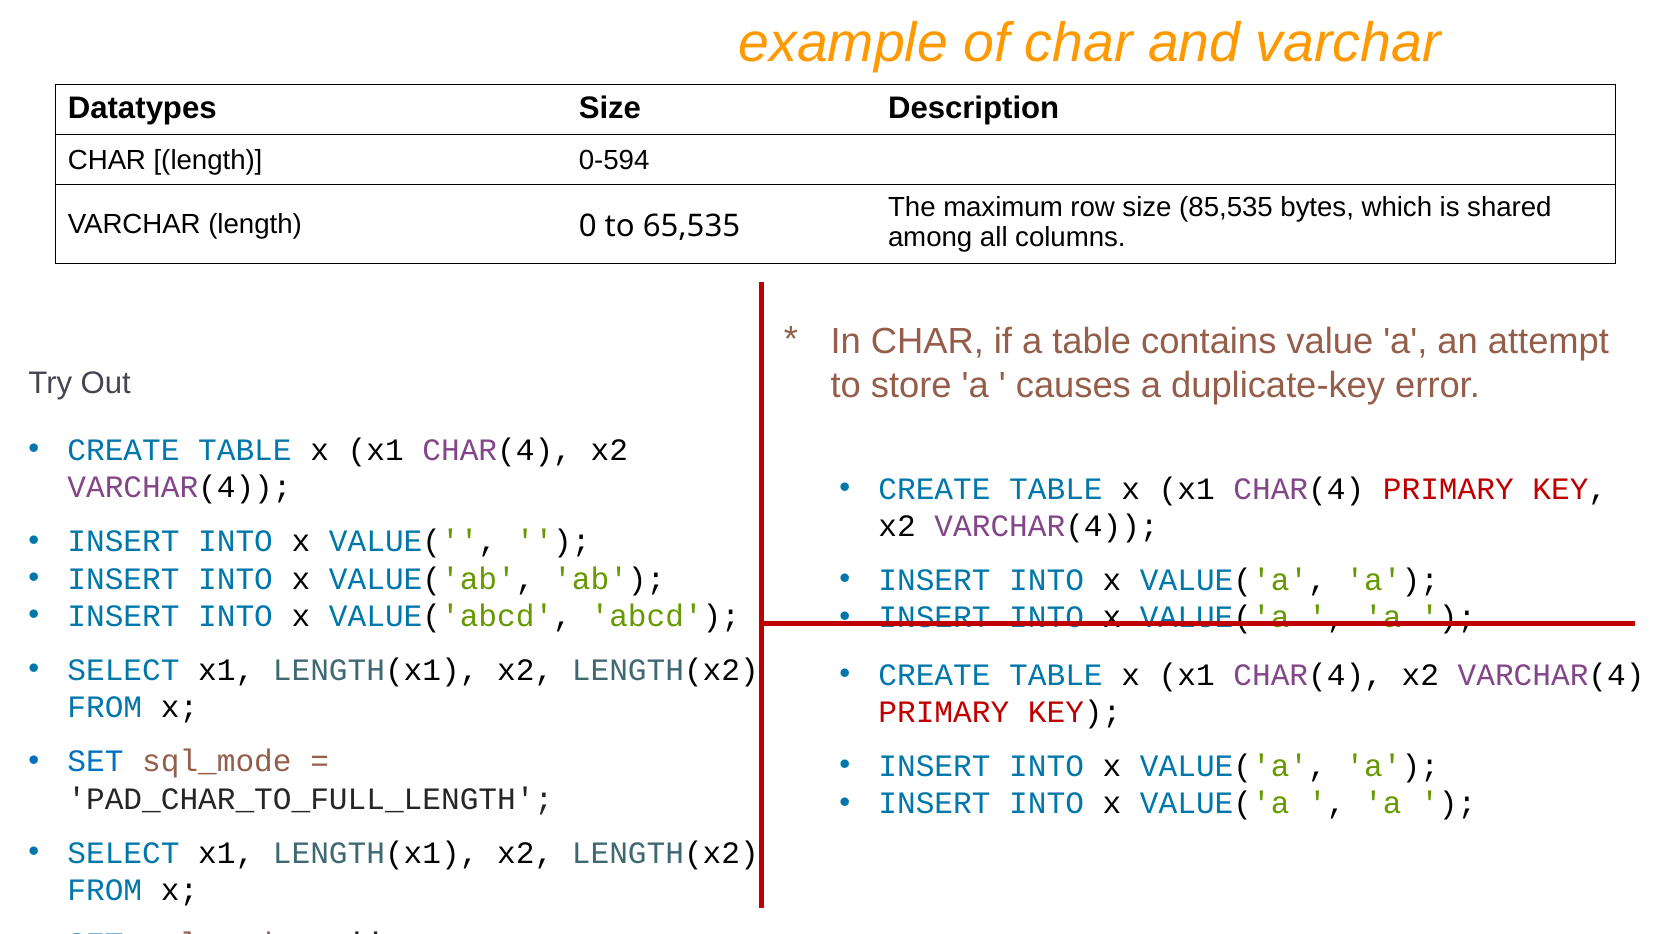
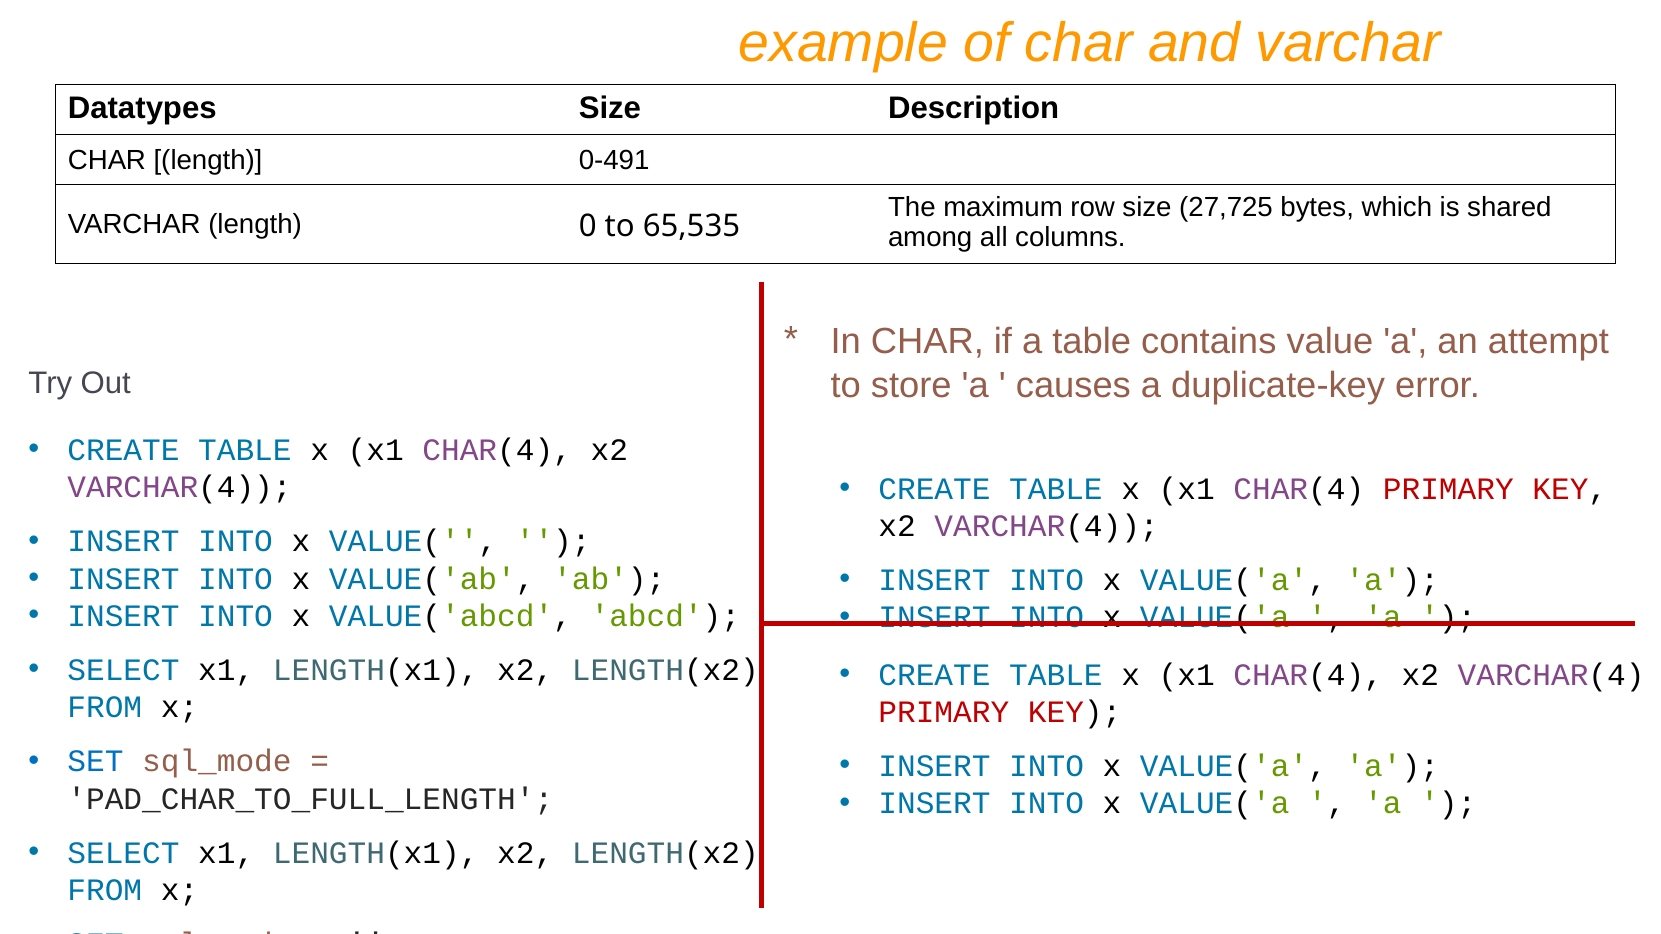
0-594: 0-594 -> 0-491
85,535: 85,535 -> 27,725
